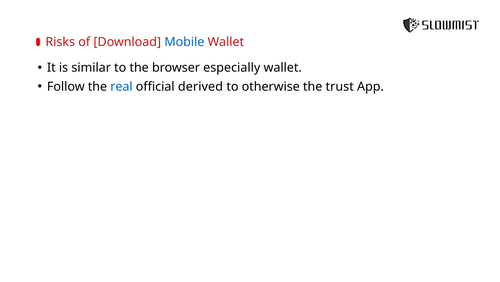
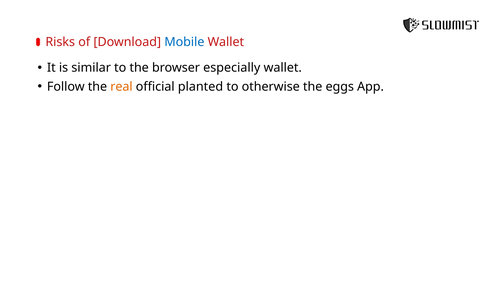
real colour: blue -> orange
derived: derived -> planted
trust: trust -> eggs
